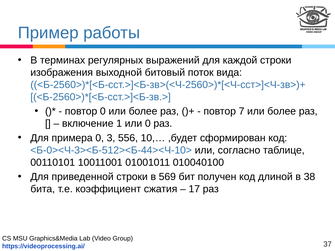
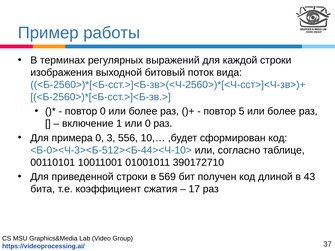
7: 7 -> 5
010040100: 010040100 -> 390172710
38: 38 -> 43
